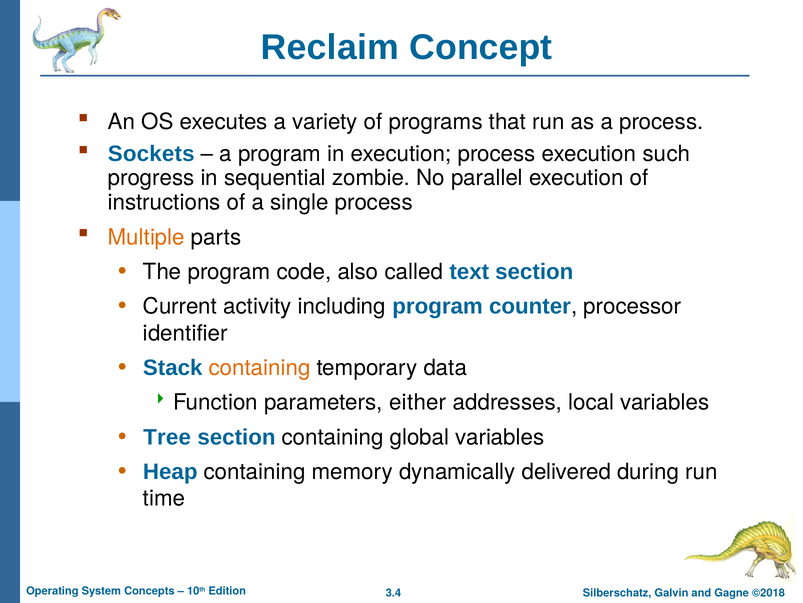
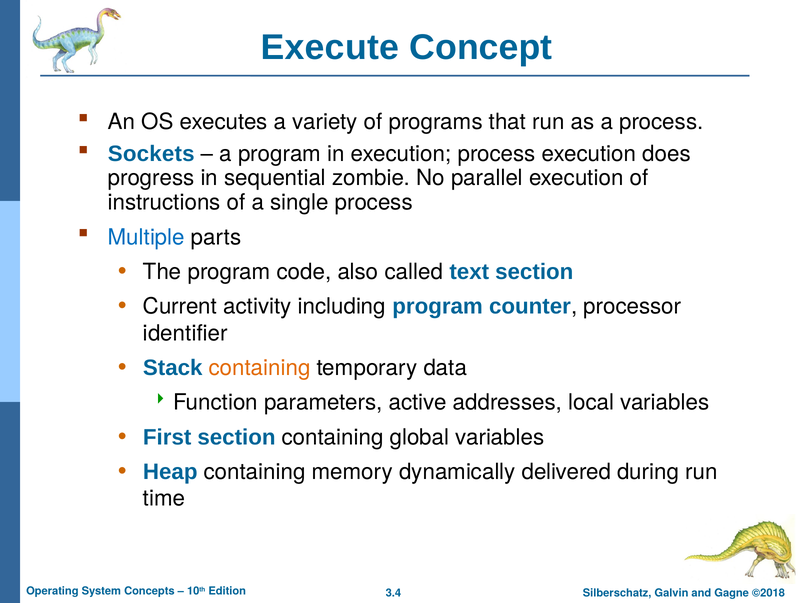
Reclaim: Reclaim -> Execute
such: such -> does
Multiple colour: orange -> blue
either: either -> active
Tree: Tree -> First
